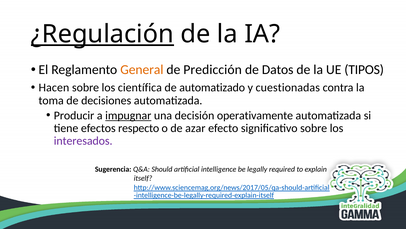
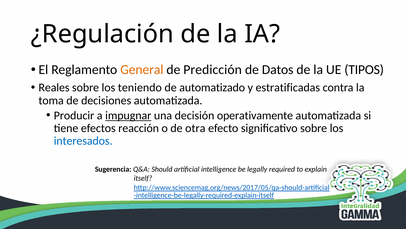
¿Regulación underline: present -> none
Hacen: Hacen -> Reales
científica: científica -> teniendo
cuestionadas: cuestionadas -> estratificadas
respecto: respecto -> reacción
azar: azar -> otra
interesados colour: purple -> blue
